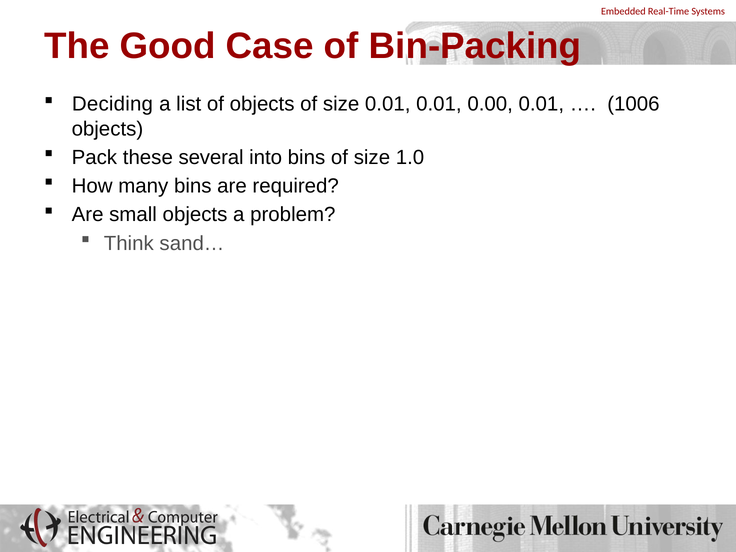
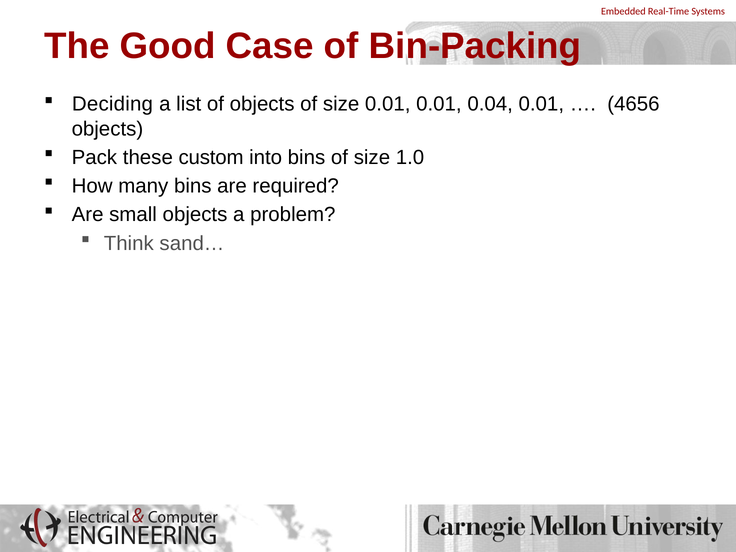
0.00: 0.00 -> 0.04
1006: 1006 -> 4656
several: several -> custom
